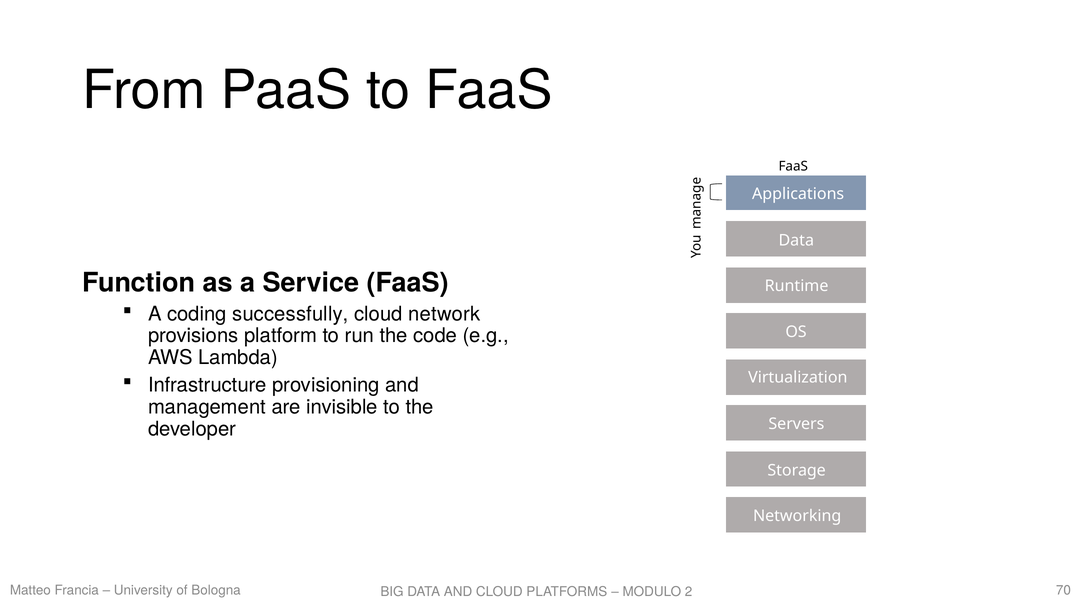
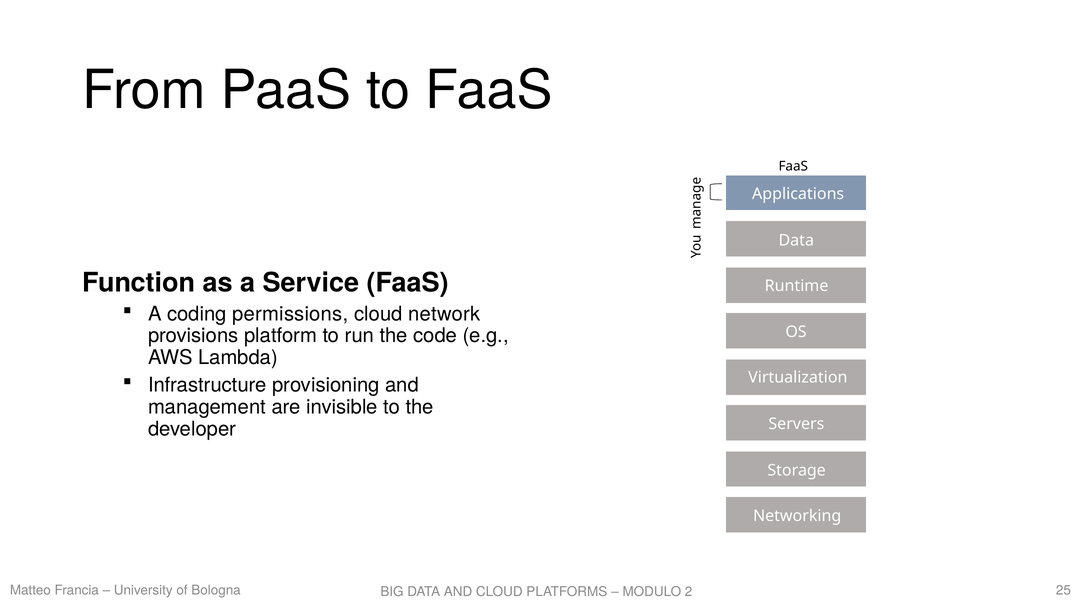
successfully: successfully -> permissions
70: 70 -> 25
